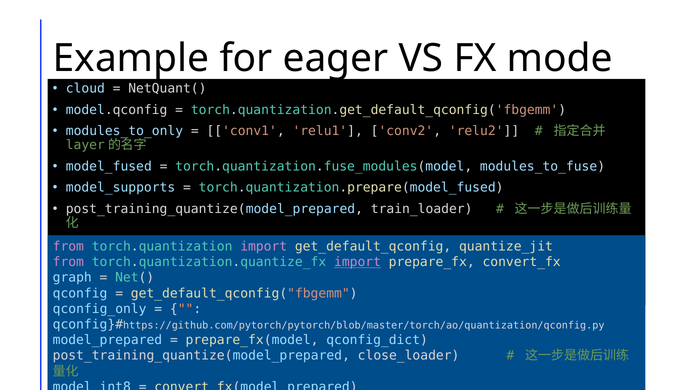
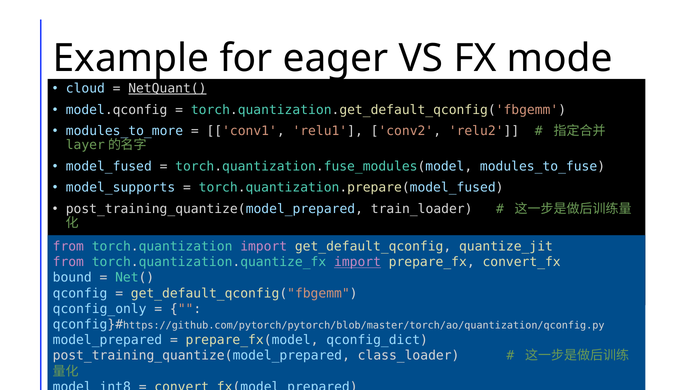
NetQuant( underline: none -> present
modules_to_only: modules_to_only -> modules_to_more
graph: graph -> bound
close_loader: close_loader -> class_loader
